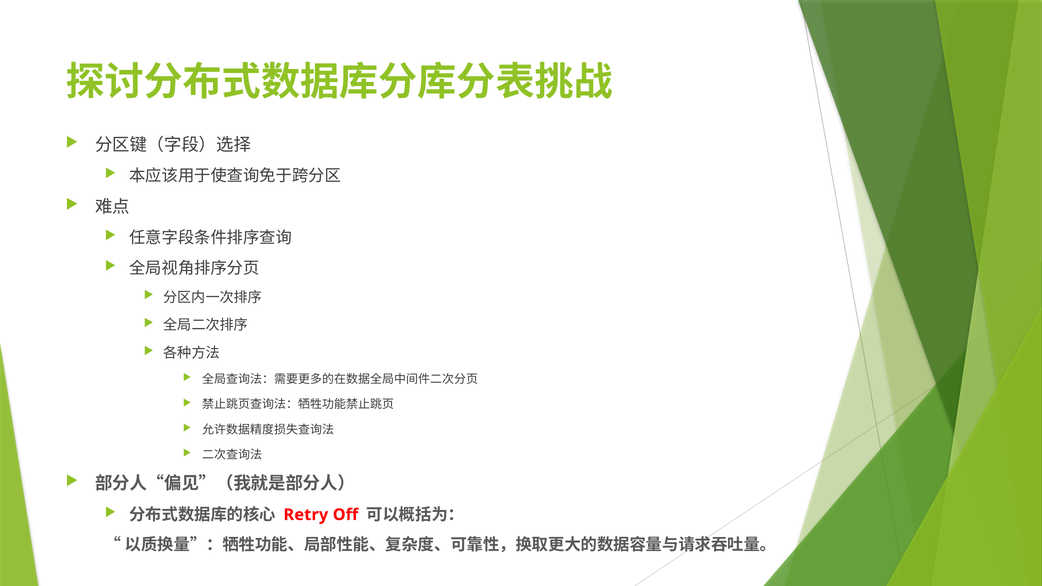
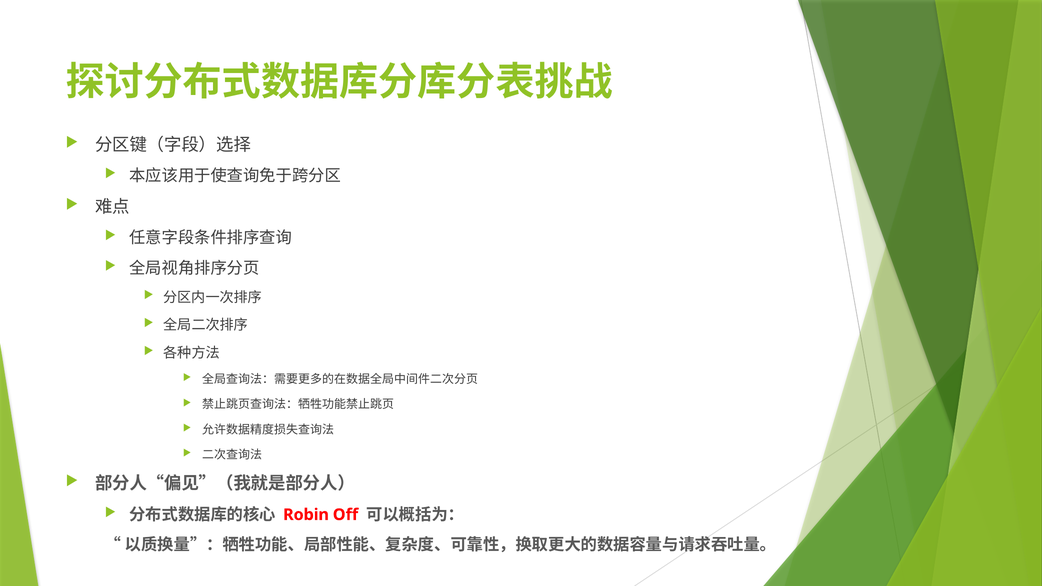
Retry: Retry -> Robin
